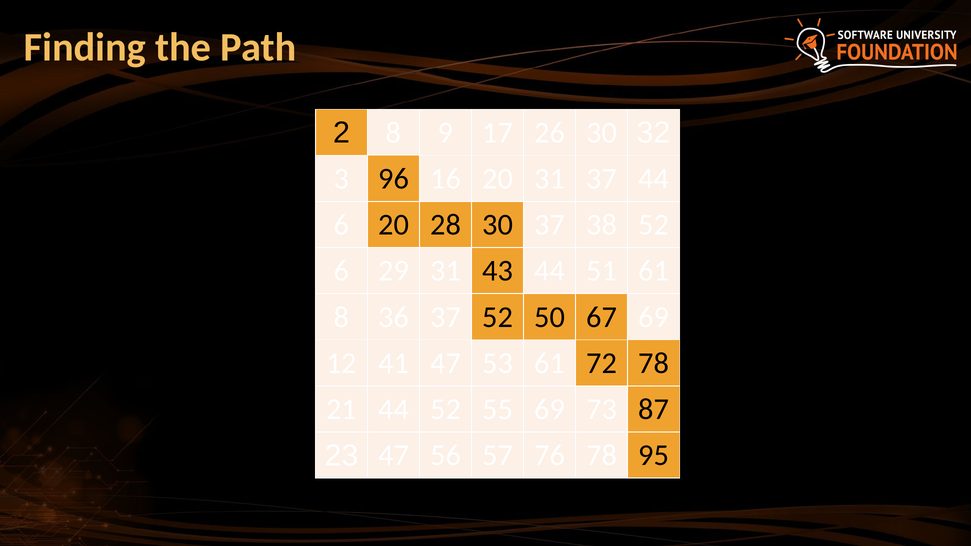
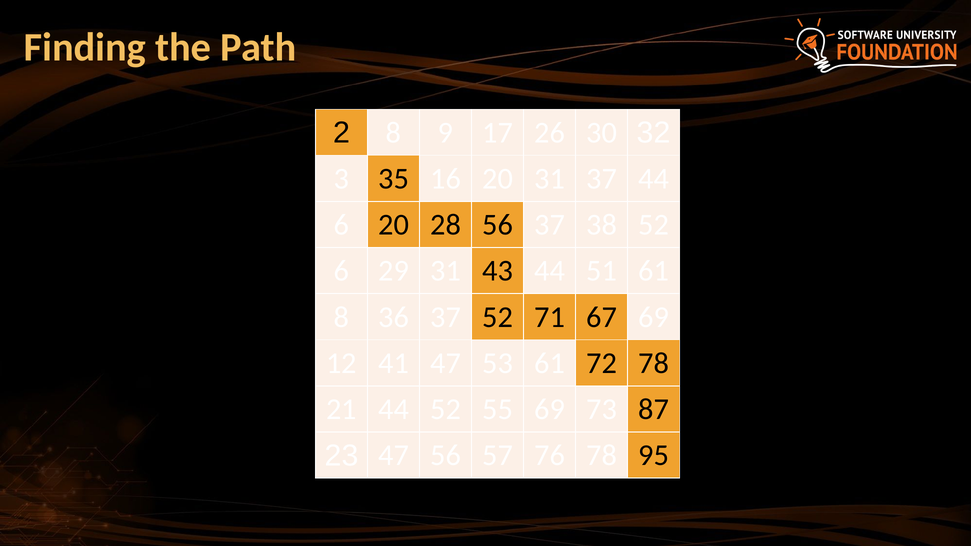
96: 96 -> 35
28 30: 30 -> 56
50: 50 -> 71
